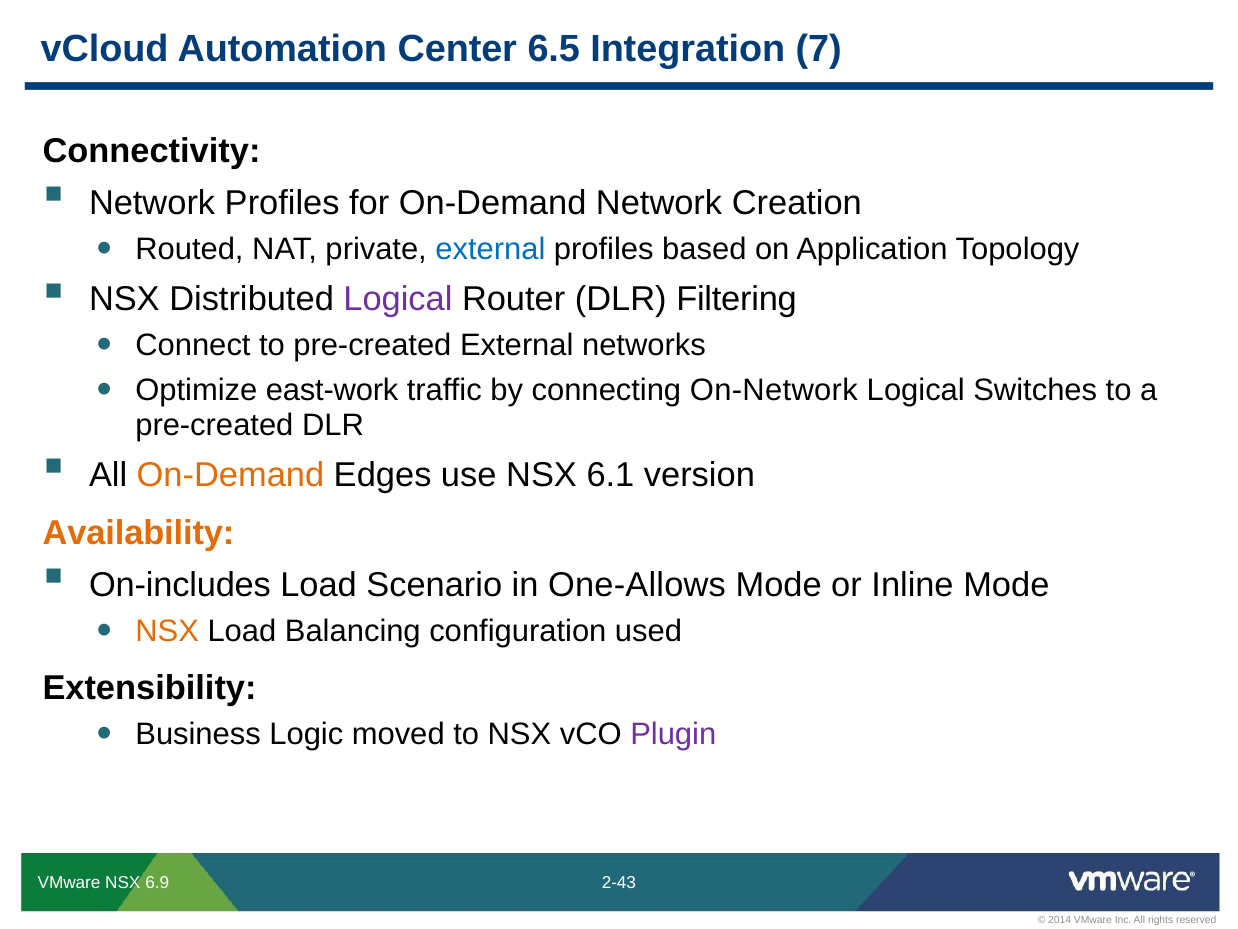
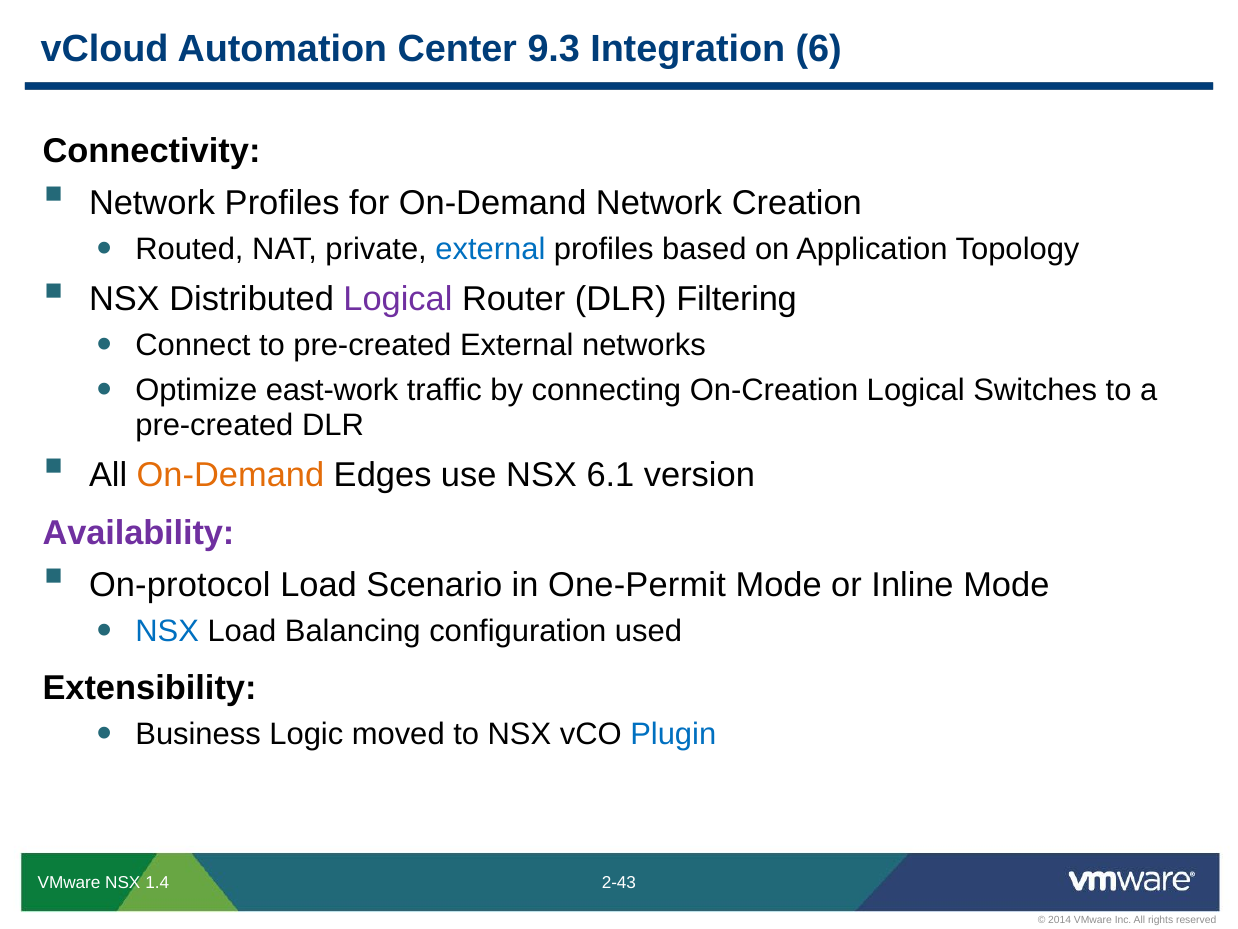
6.5: 6.5 -> 9.3
7: 7 -> 6
On-Network: On-Network -> On-Creation
Availability colour: orange -> purple
On-includes: On-includes -> On-protocol
One-Allows: One-Allows -> One-Permit
NSX at (167, 631) colour: orange -> blue
Plugin colour: purple -> blue
6.9: 6.9 -> 1.4
